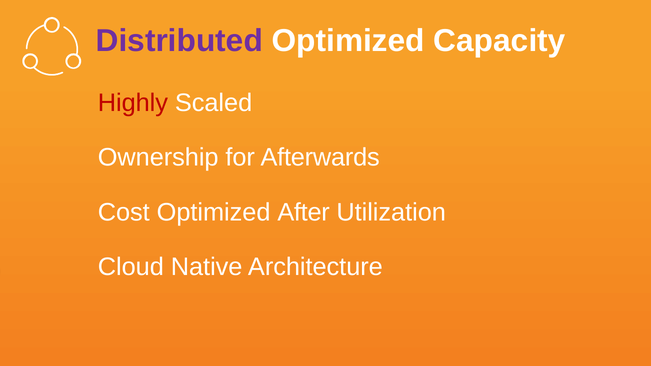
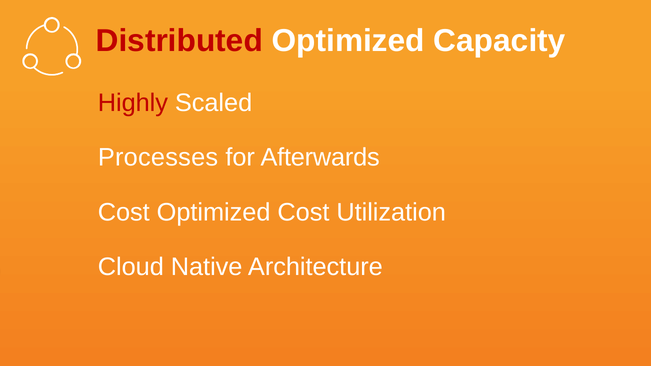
Distributed colour: purple -> red
Ownership: Ownership -> Processes
Optimized After: After -> Cost
